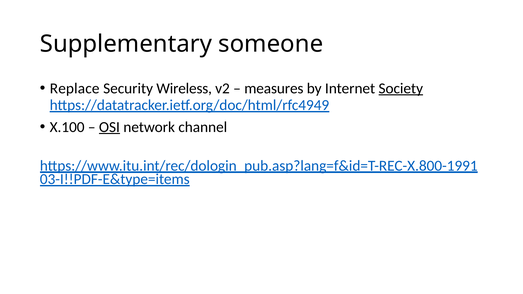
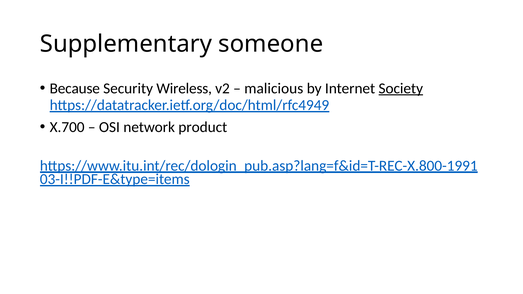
Replace: Replace -> Because
measures: measures -> malicious
X.100: X.100 -> X.700
OSI underline: present -> none
channel: channel -> product
